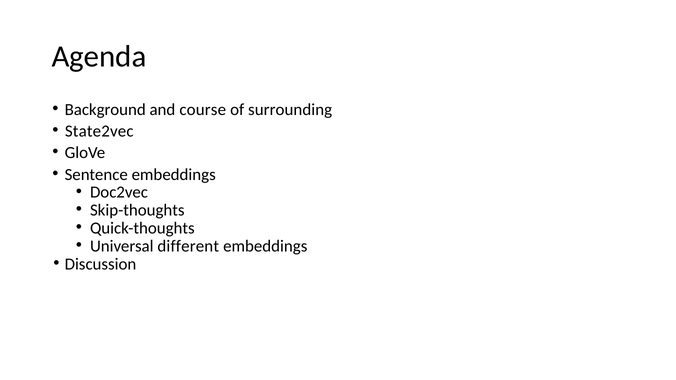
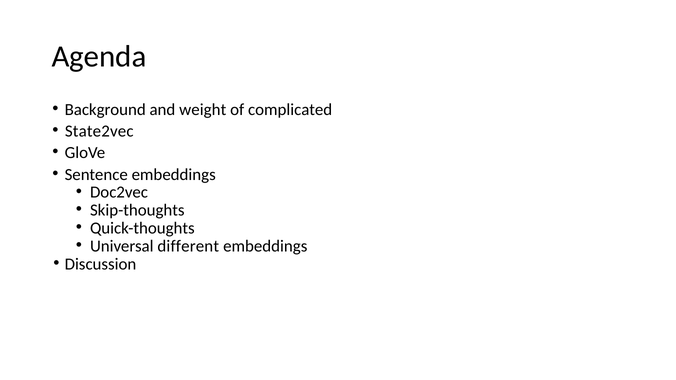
course: course -> weight
surrounding: surrounding -> complicated
